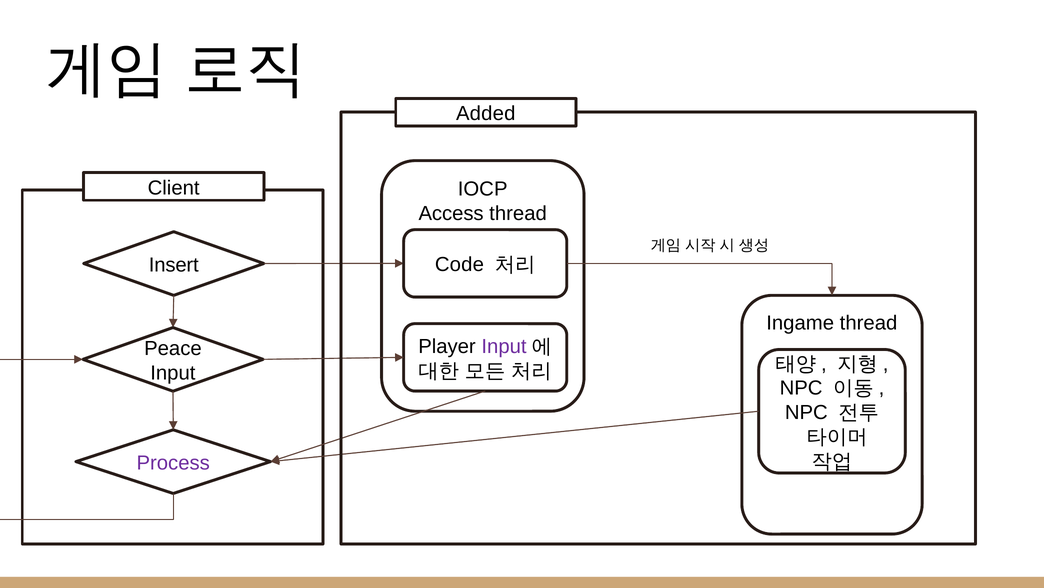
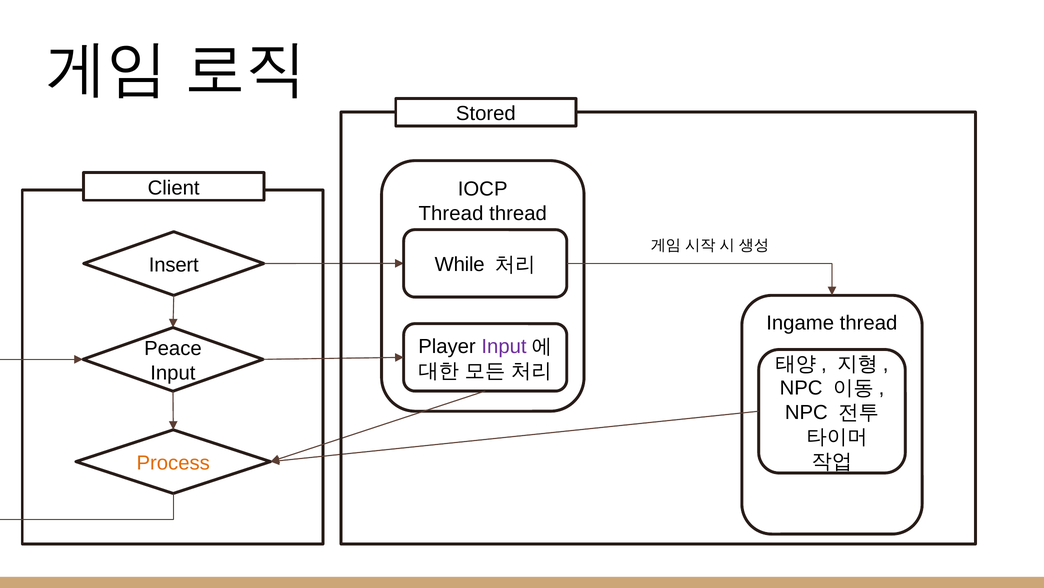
Added: Added -> Stored
Access at (451, 213): Access -> Thread
Code: Code -> While
Process colour: purple -> orange
